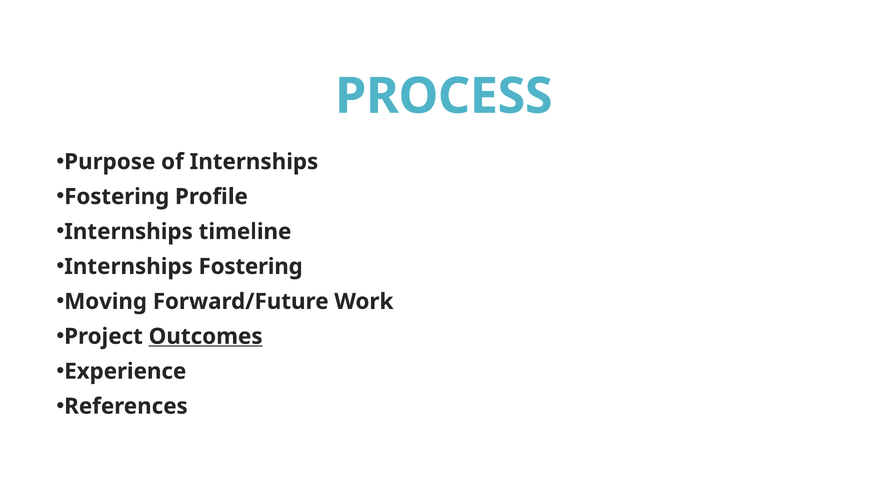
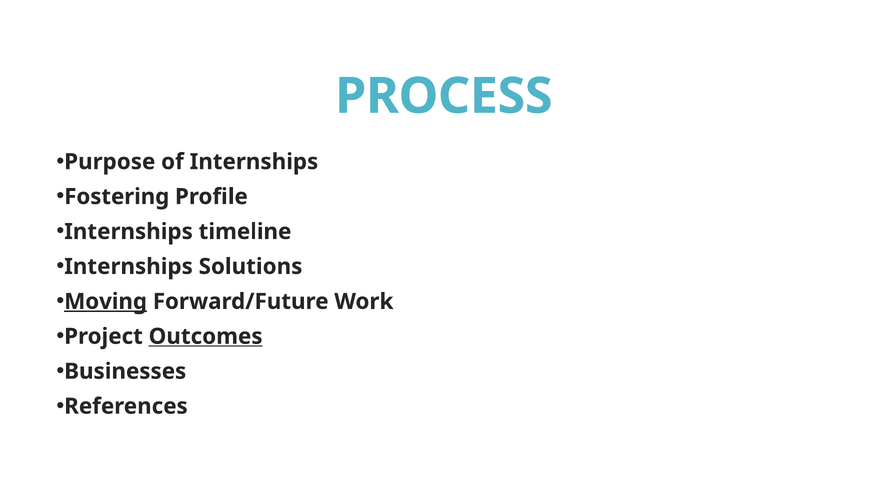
Internships Fostering: Fostering -> Solutions
Moving underline: none -> present
Experience: Experience -> Businesses
